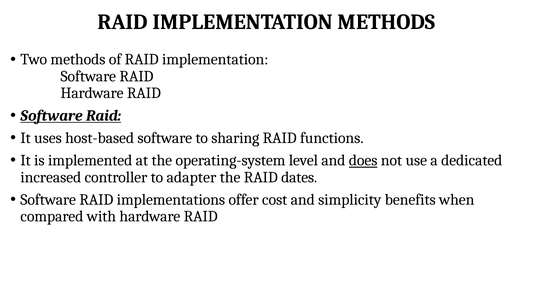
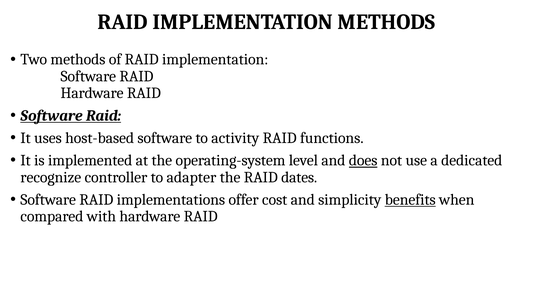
sharing: sharing -> activity
increased: increased -> recognize
benefits underline: none -> present
